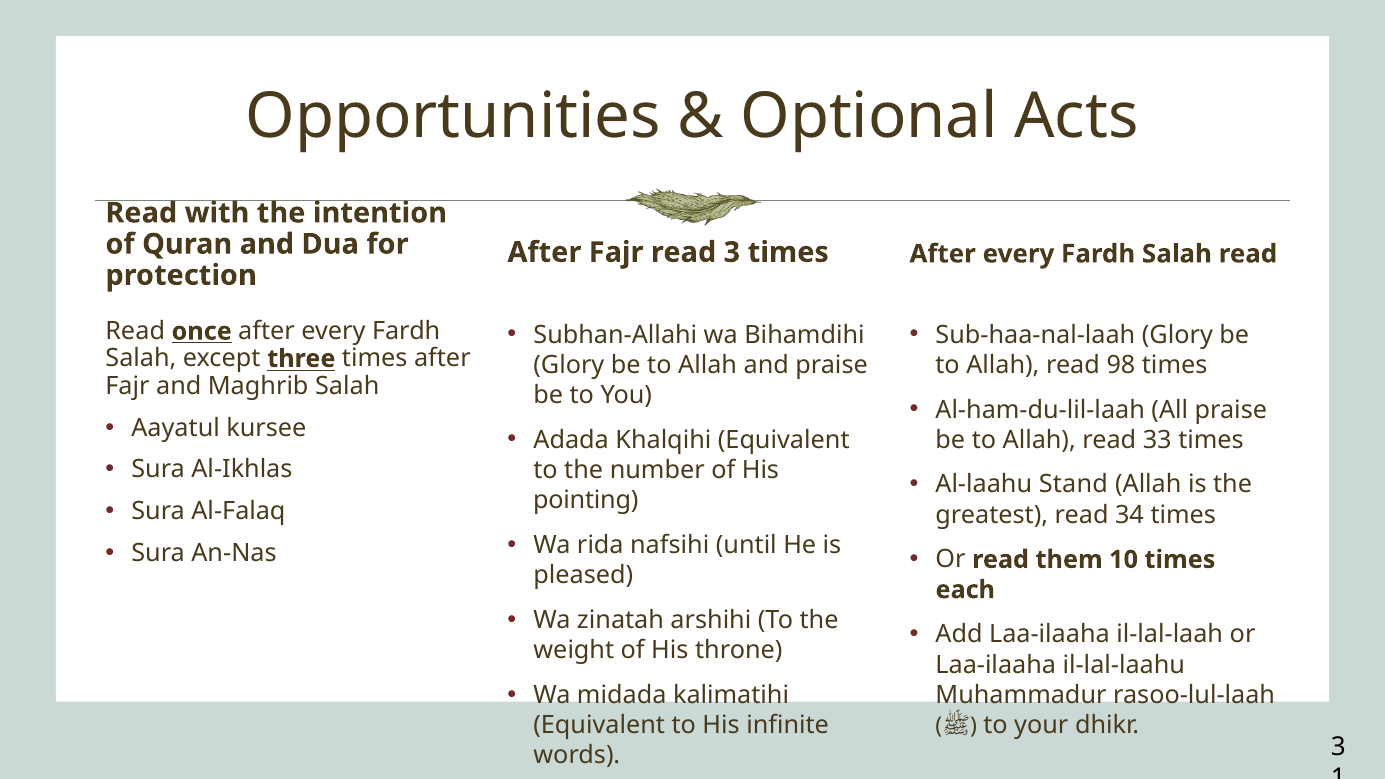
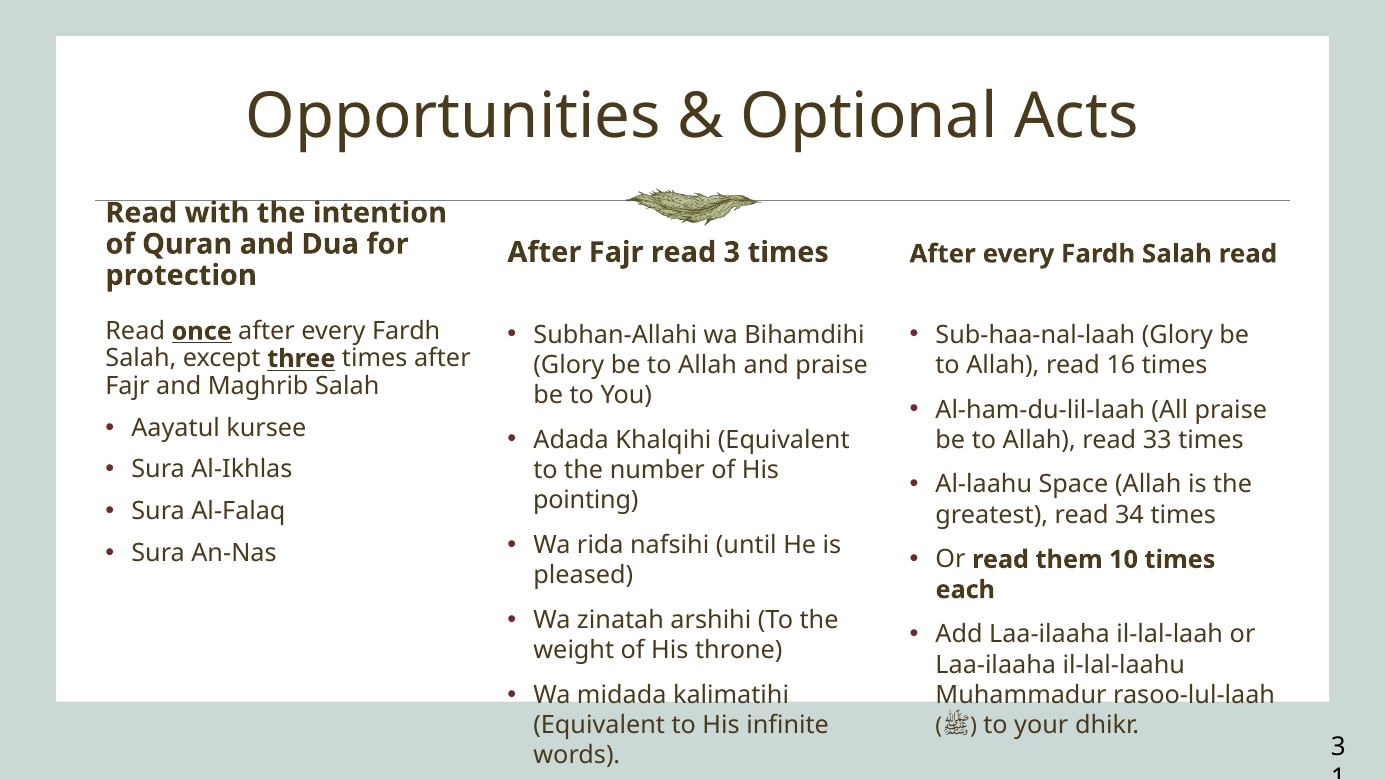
98: 98 -> 16
Stand: Stand -> Space
